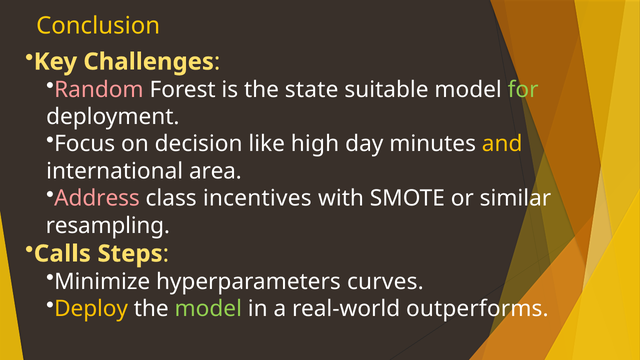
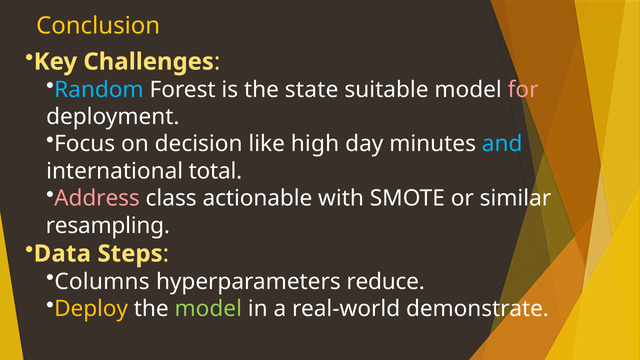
Random colour: pink -> light blue
for colour: light green -> pink
and colour: yellow -> light blue
area: area -> total
incentives: incentives -> actionable
Calls: Calls -> Data
Minimize: Minimize -> Columns
curves: curves -> reduce
outperforms: outperforms -> demonstrate
